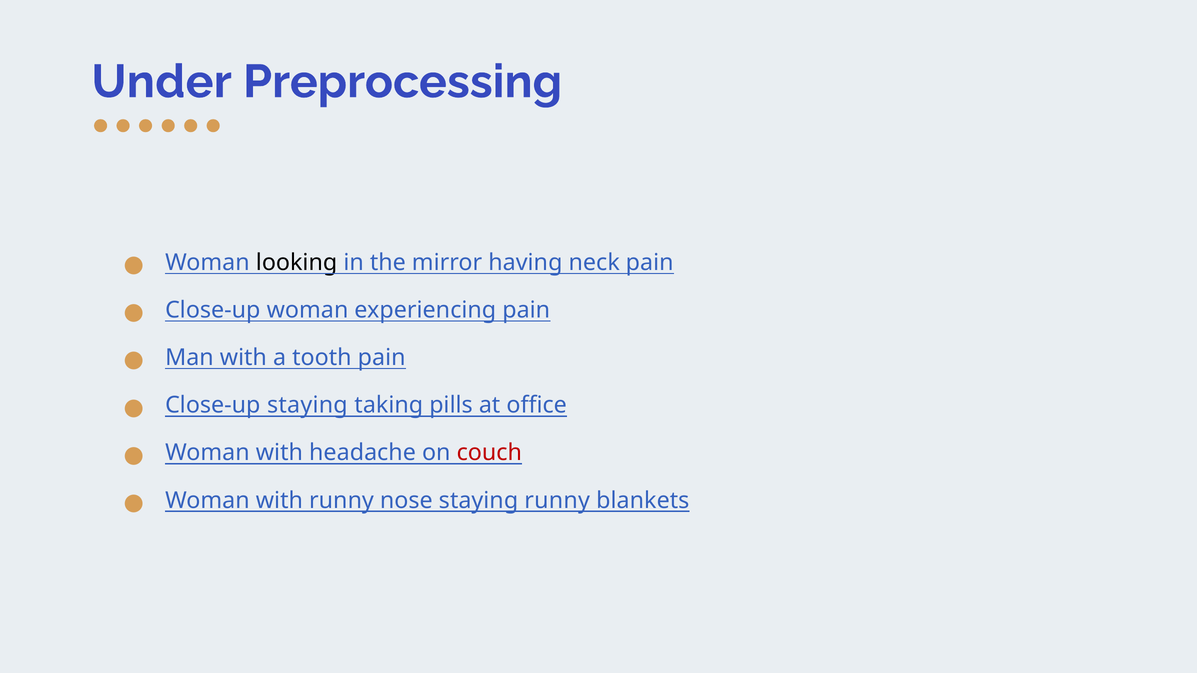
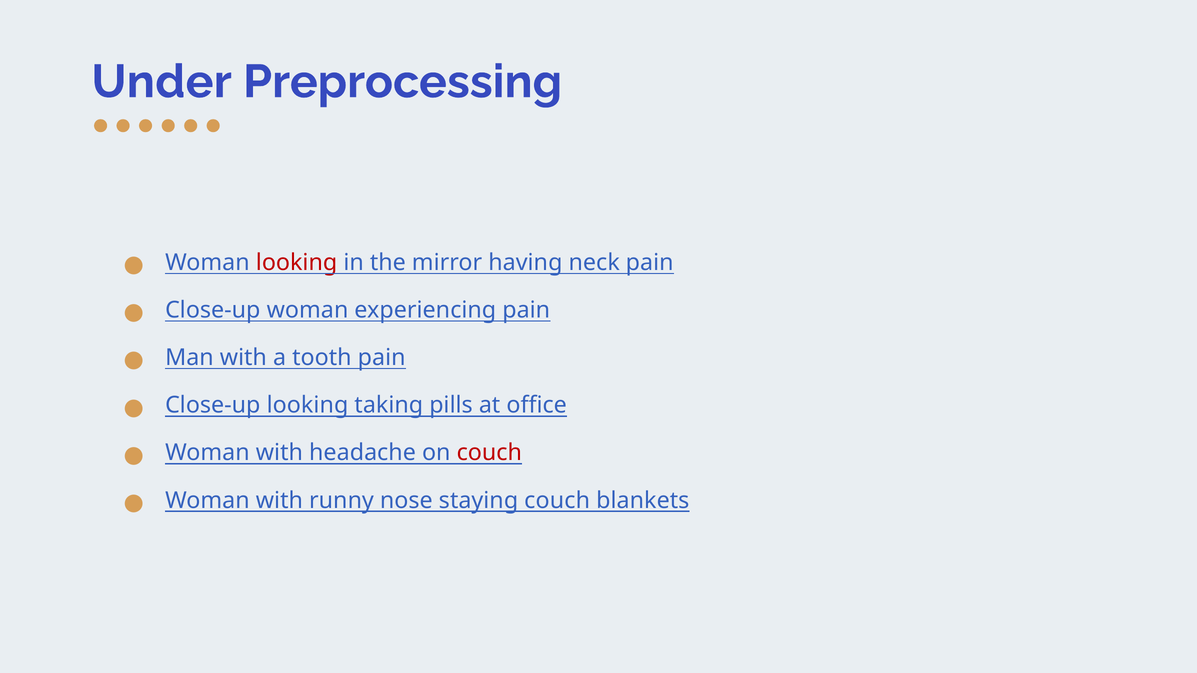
looking at (297, 263) colour: black -> red
Close-up staying: staying -> looking
staying runny: runny -> couch
